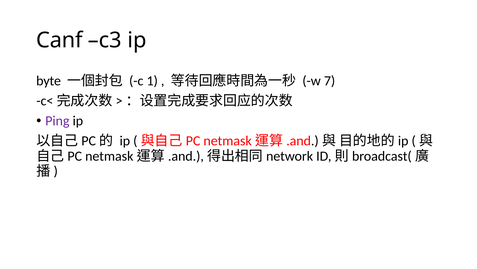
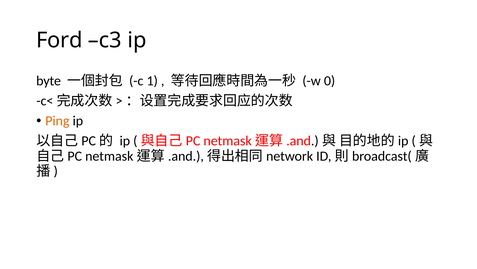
Canf: Canf -> Ford
7: 7 -> 0
Ping colour: purple -> orange
